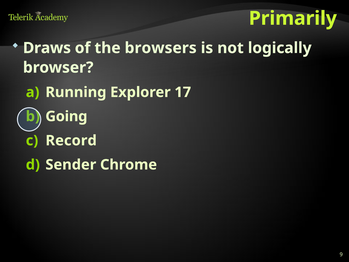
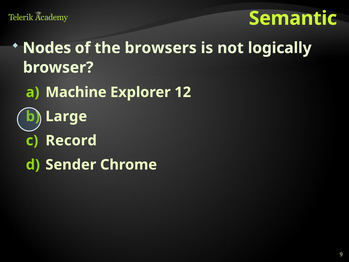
Primarily: Primarily -> Semantic
Draws: Draws -> Nodes
Running: Running -> Machine
17: 17 -> 12
Going: Going -> Large
